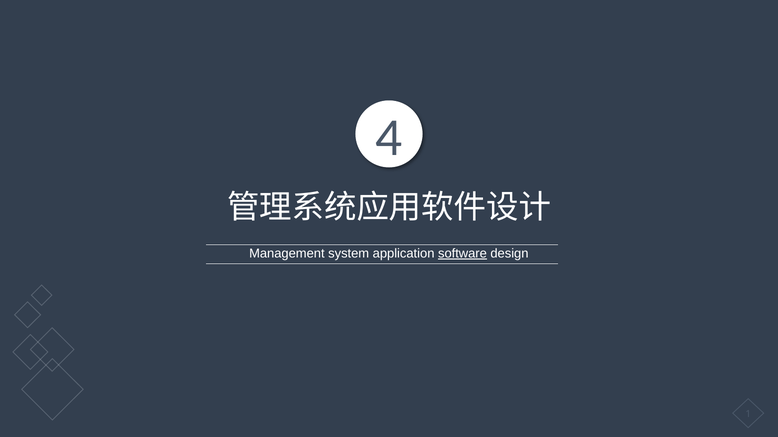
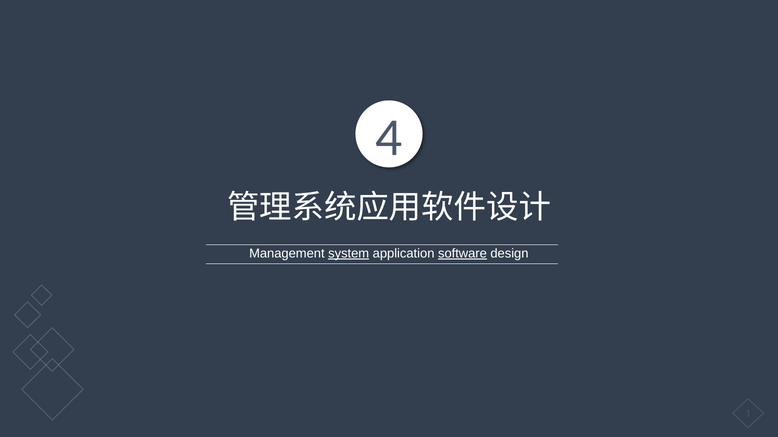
system underline: none -> present
